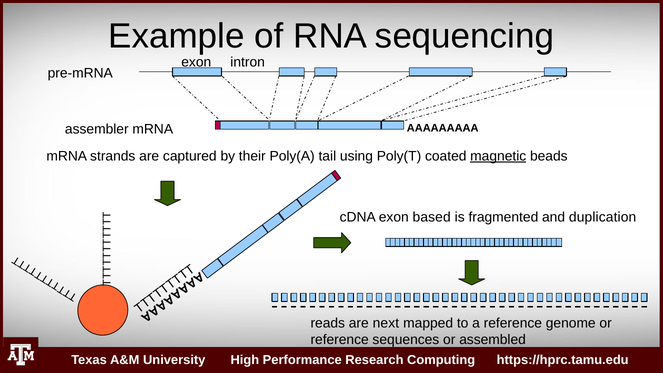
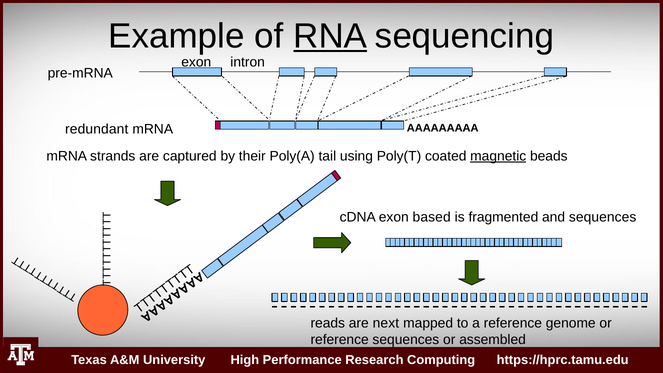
RNA underline: none -> present
assembler: assembler -> redundant
and duplication: duplication -> sequences
